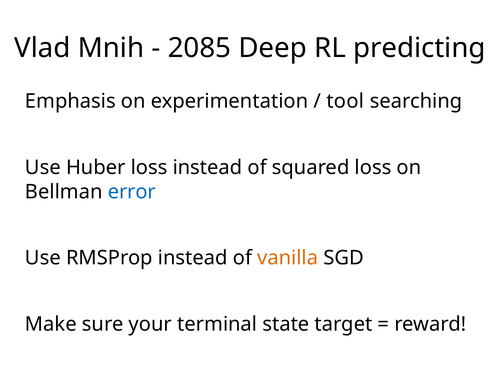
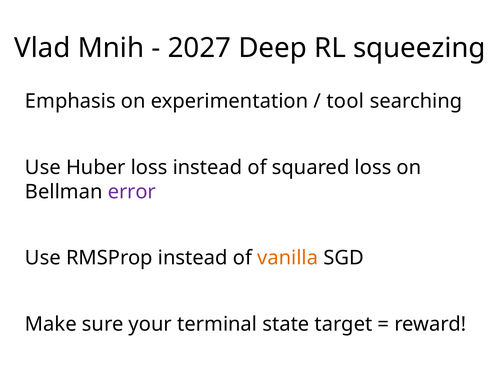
2085: 2085 -> 2027
predicting: predicting -> squeezing
error colour: blue -> purple
